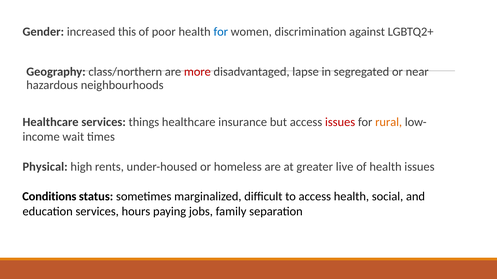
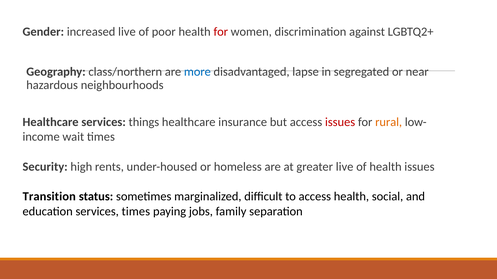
increased this: this -> live
for at (221, 32) colour: blue -> red
more colour: red -> blue
Physical: Physical -> Security
Conditions: Conditions -> Transition
services hours: hours -> times
